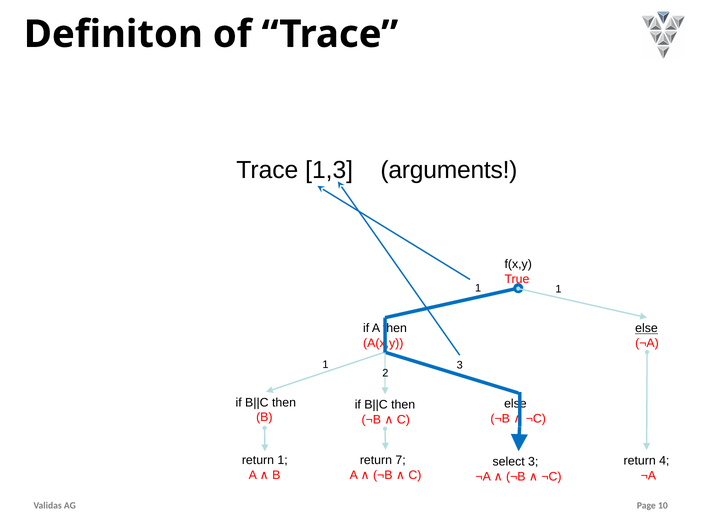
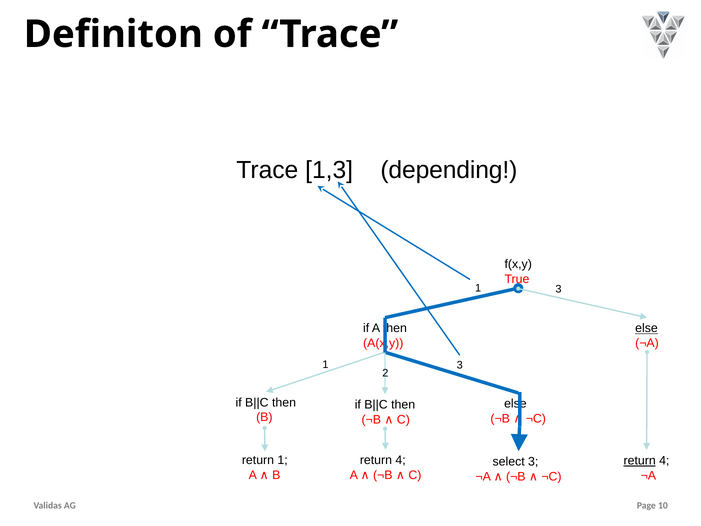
arguments: arguments -> depending
1 at (558, 289): 1 -> 3
7 at (401, 460): 7 -> 4
return at (640, 460) underline: none -> present
